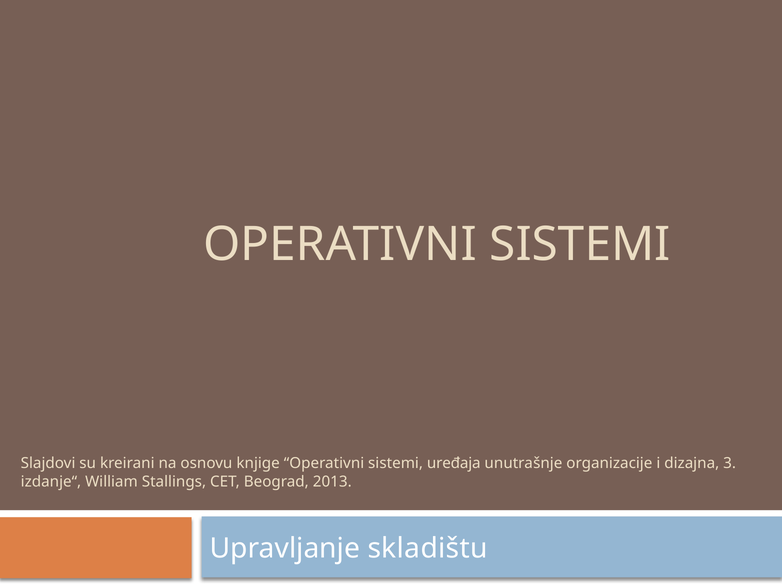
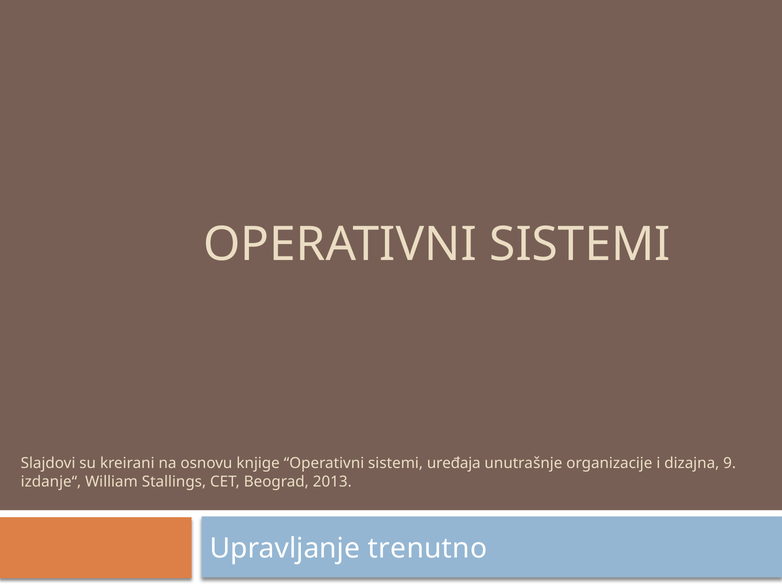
3: 3 -> 9
skladištu: skladištu -> trenutno
